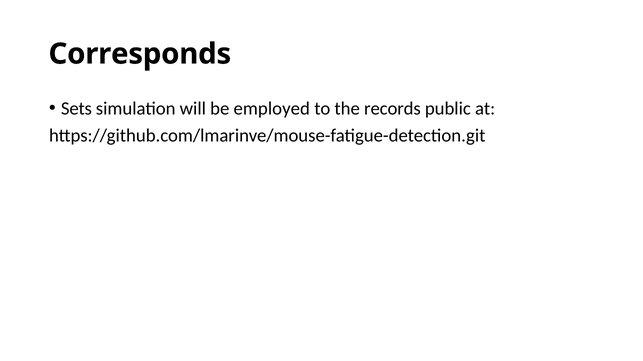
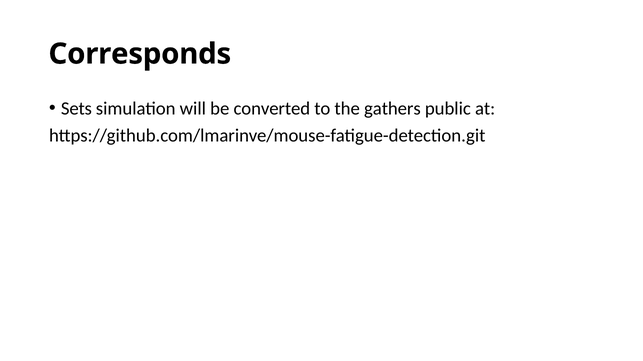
employed: employed -> converted
records: records -> gathers
